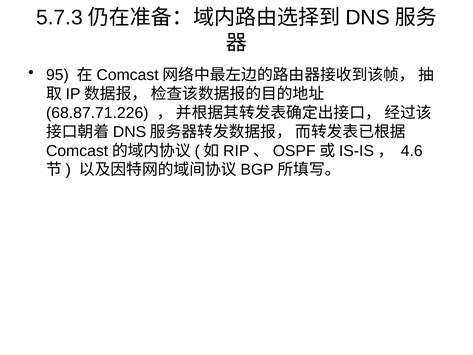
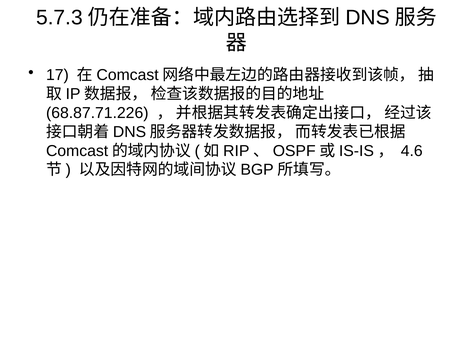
95: 95 -> 17
